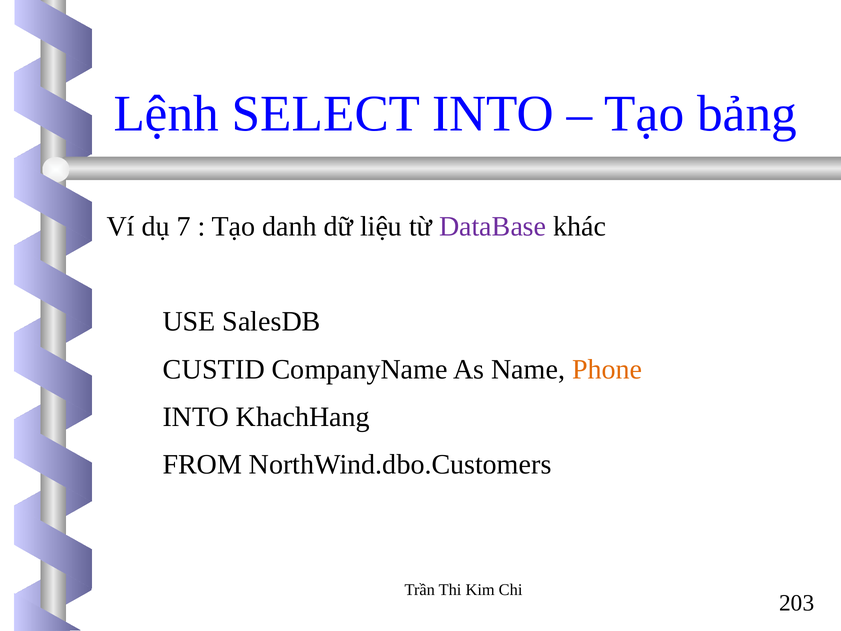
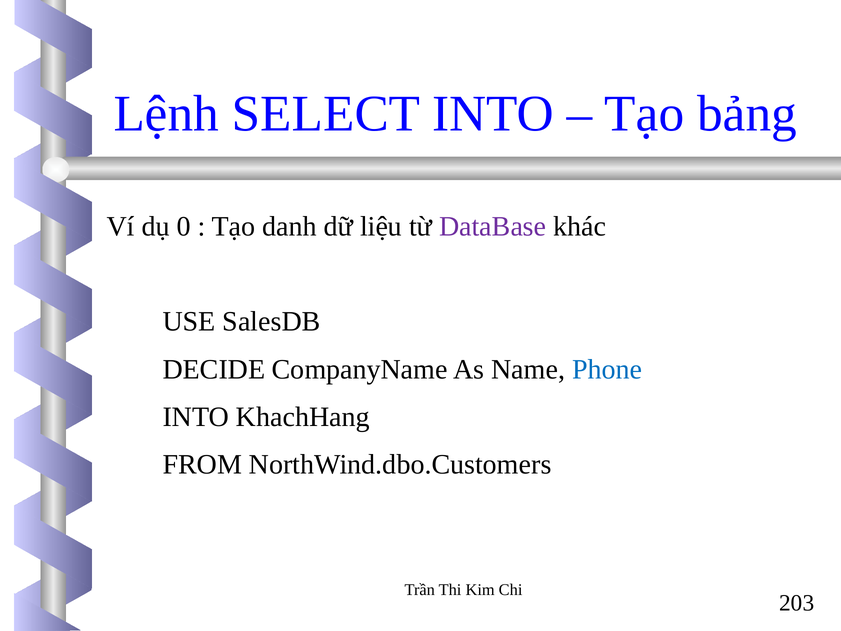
7: 7 -> 0
CUSTID: CUSTID -> DECIDE
Phone colour: orange -> blue
